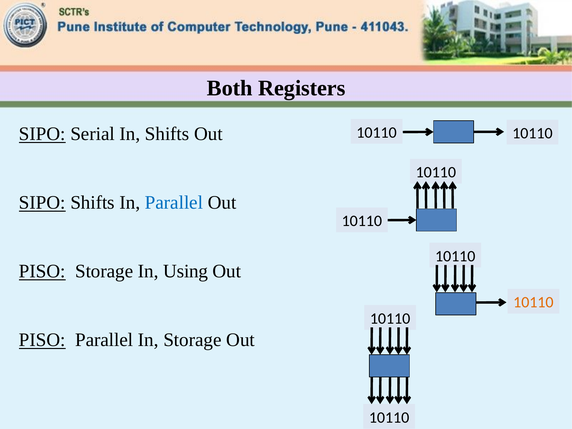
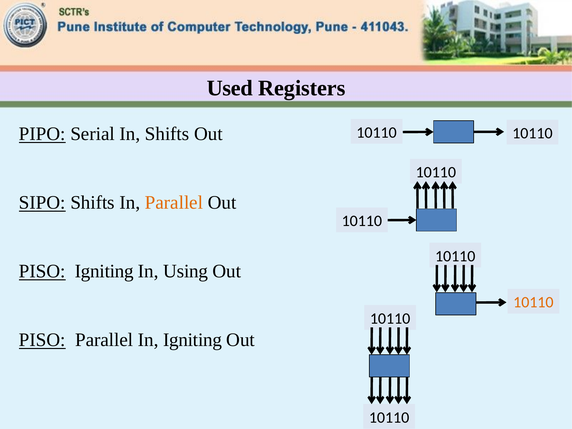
Both: Both -> Used
SIPO at (42, 134): SIPO -> PIPO
Parallel at (174, 203) colour: blue -> orange
PISO Storage: Storage -> Igniting
In Storage: Storage -> Igniting
